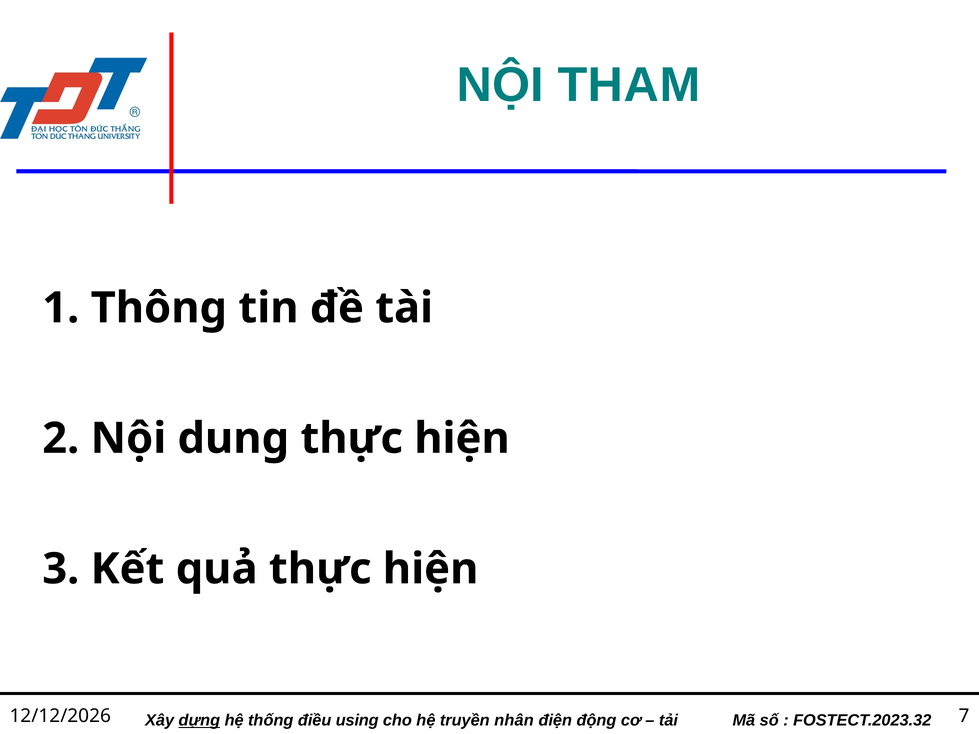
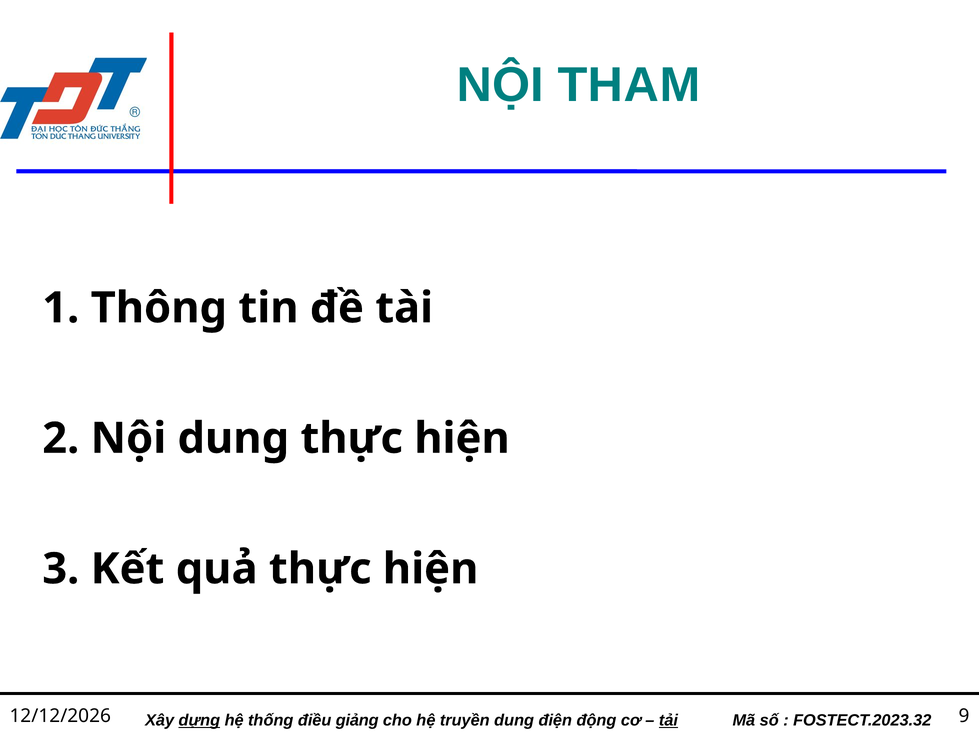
7: 7 -> 9
using: using -> giảng
truyền nhân: nhân -> dung
tải underline: none -> present
